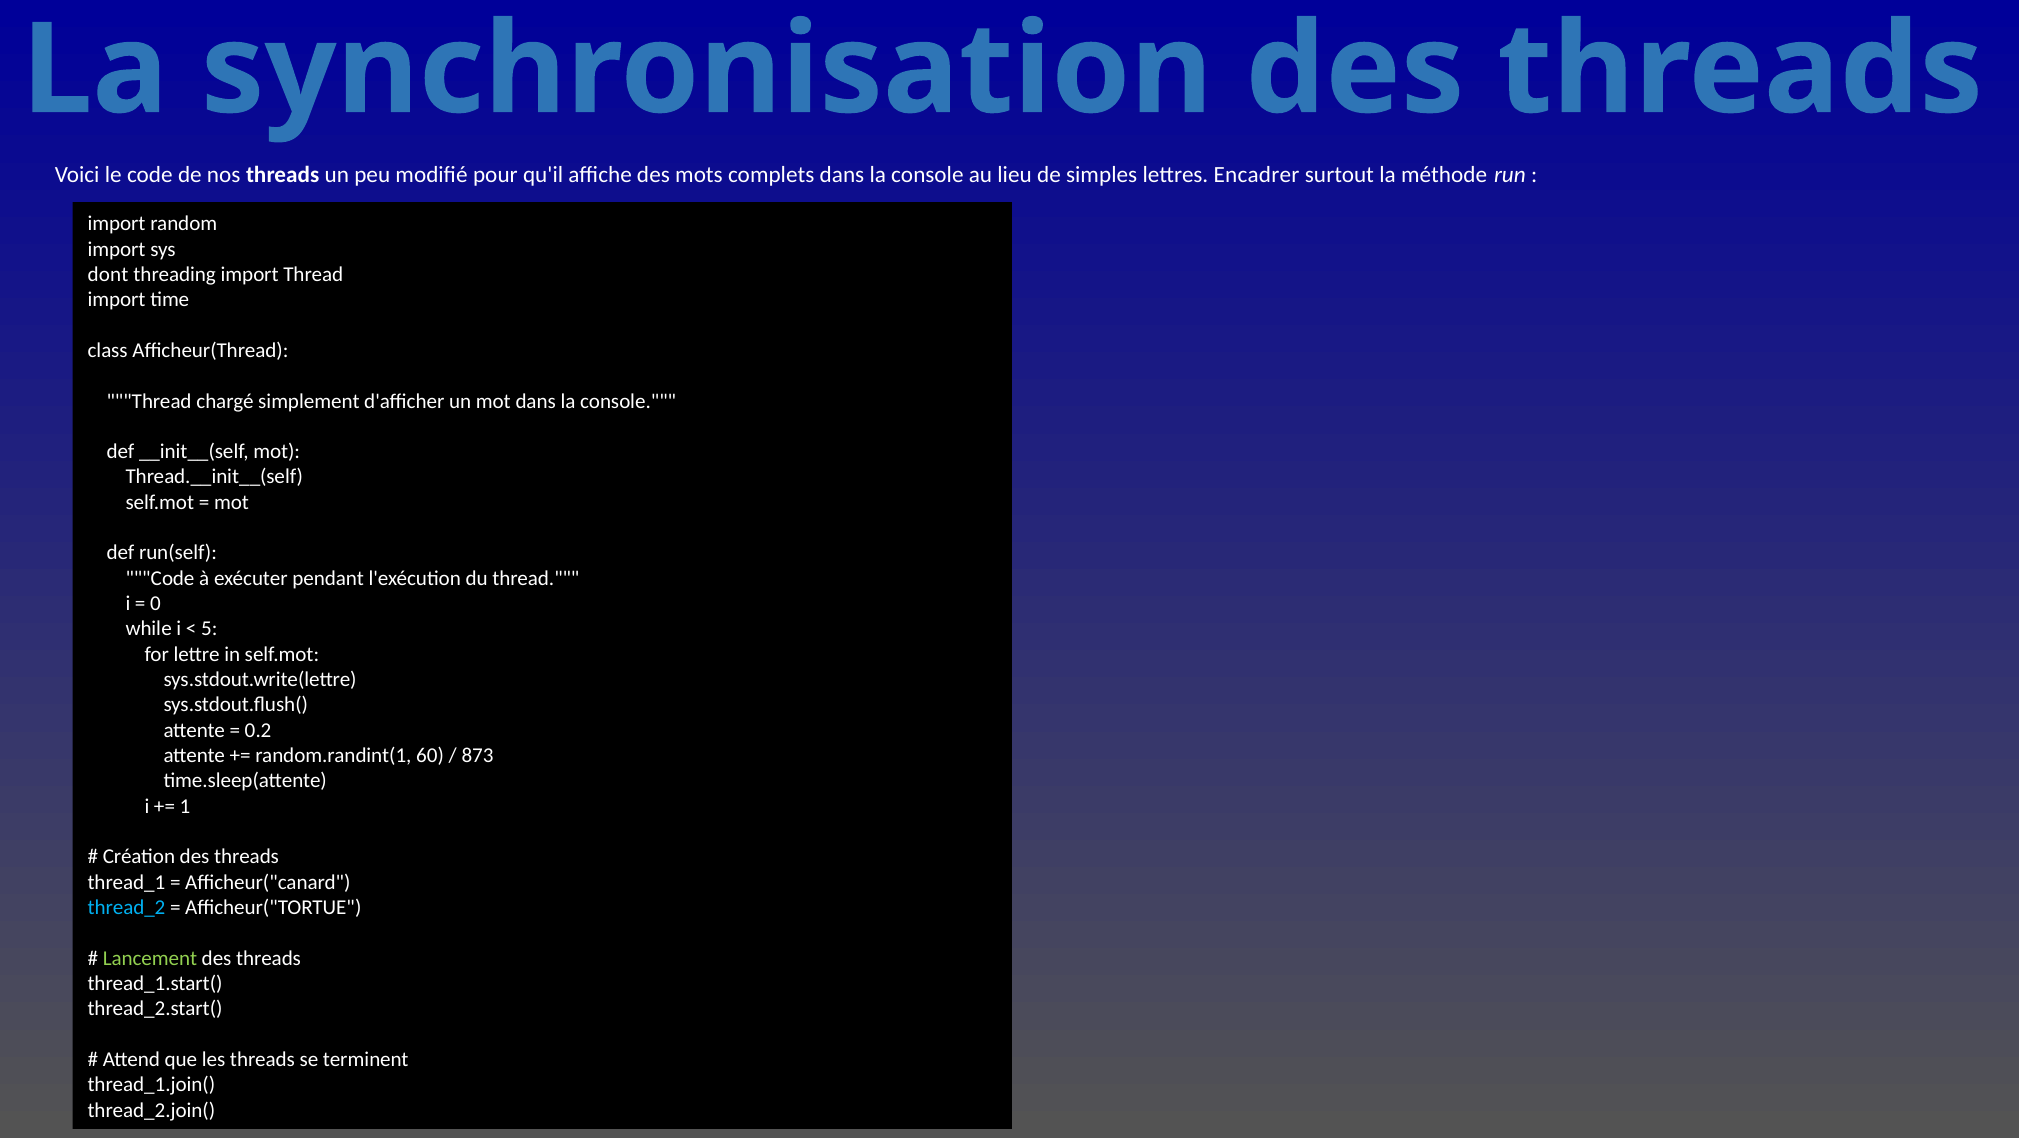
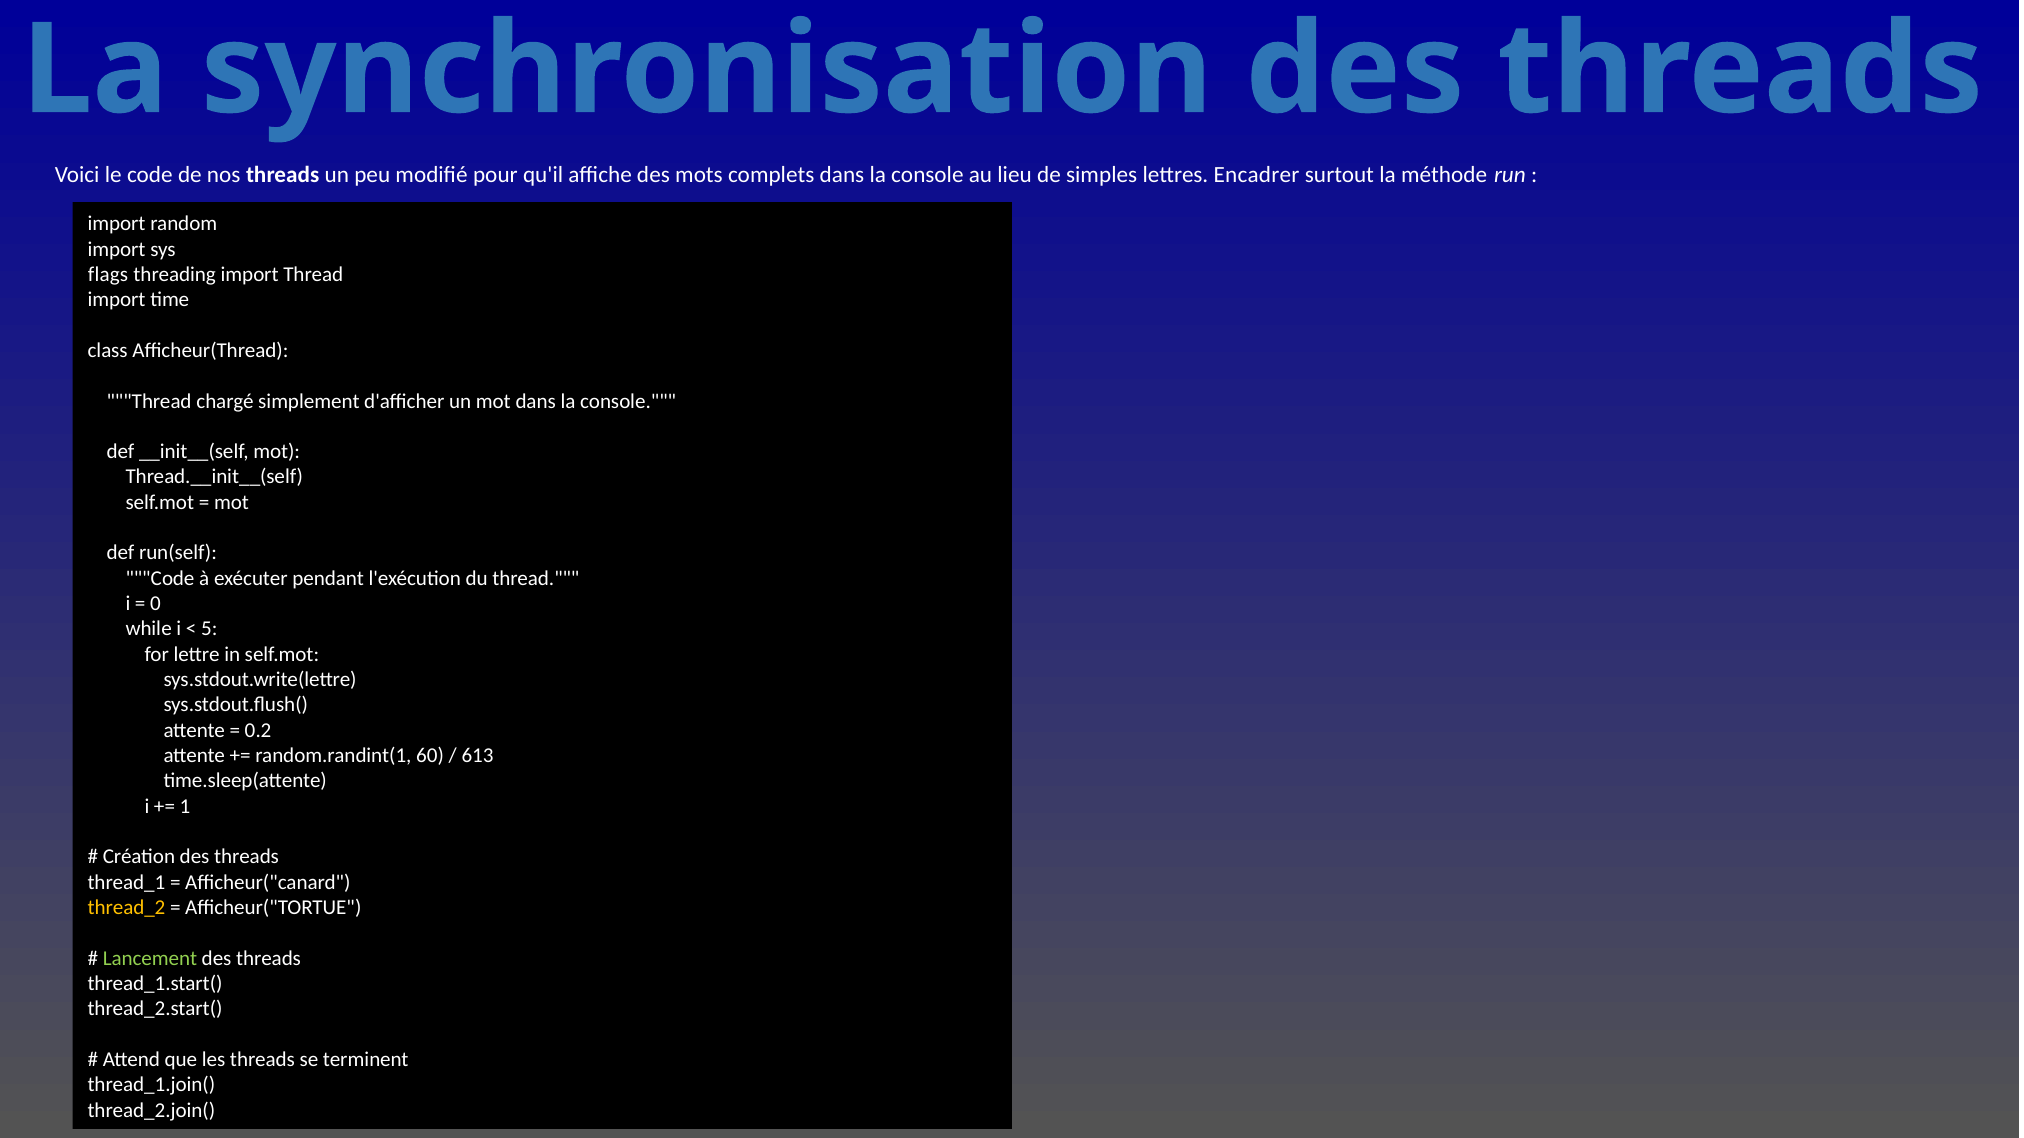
dont: dont -> flags
873: 873 -> 613
thread_2 colour: light blue -> yellow
